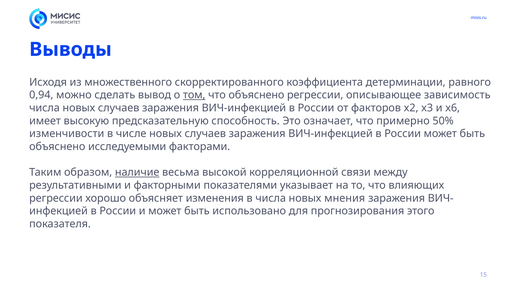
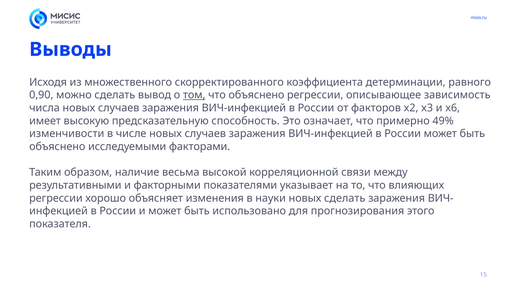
0,94: 0,94 -> 0,90
50%: 50% -> 49%
наличие underline: present -> none
в числа: числа -> науки
новых мнения: мнения -> сделать
